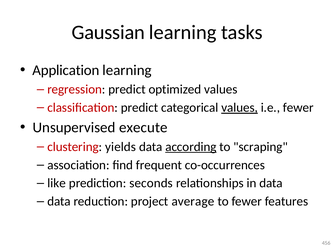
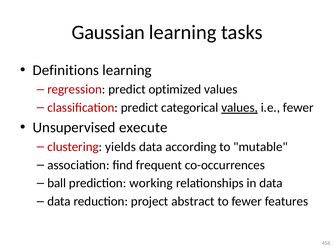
Application: Application -> Definitions
according underline: present -> none
scraping: scraping -> mutable
like: like -> ball
seconds: seconds -> working
average: average -> abstract
